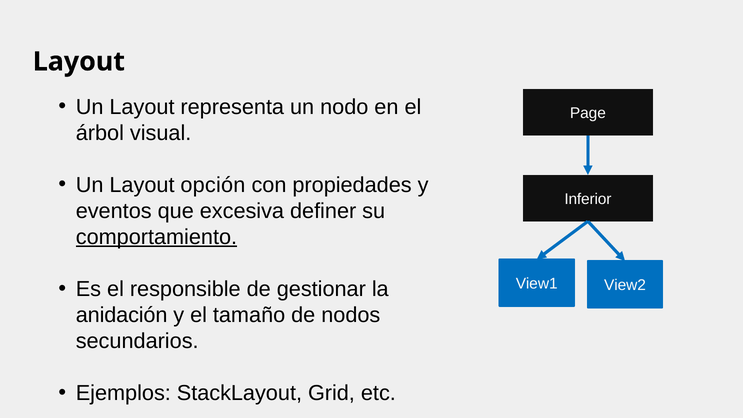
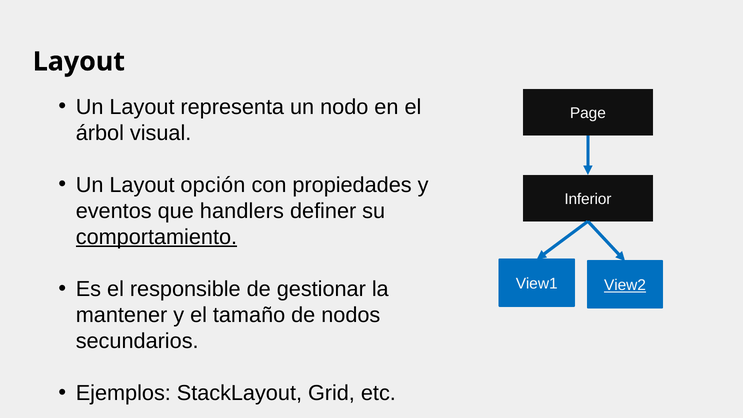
excesiva: excesiva -> handlers
View2 underline: none -> present
anidación: anidación -> mantener
